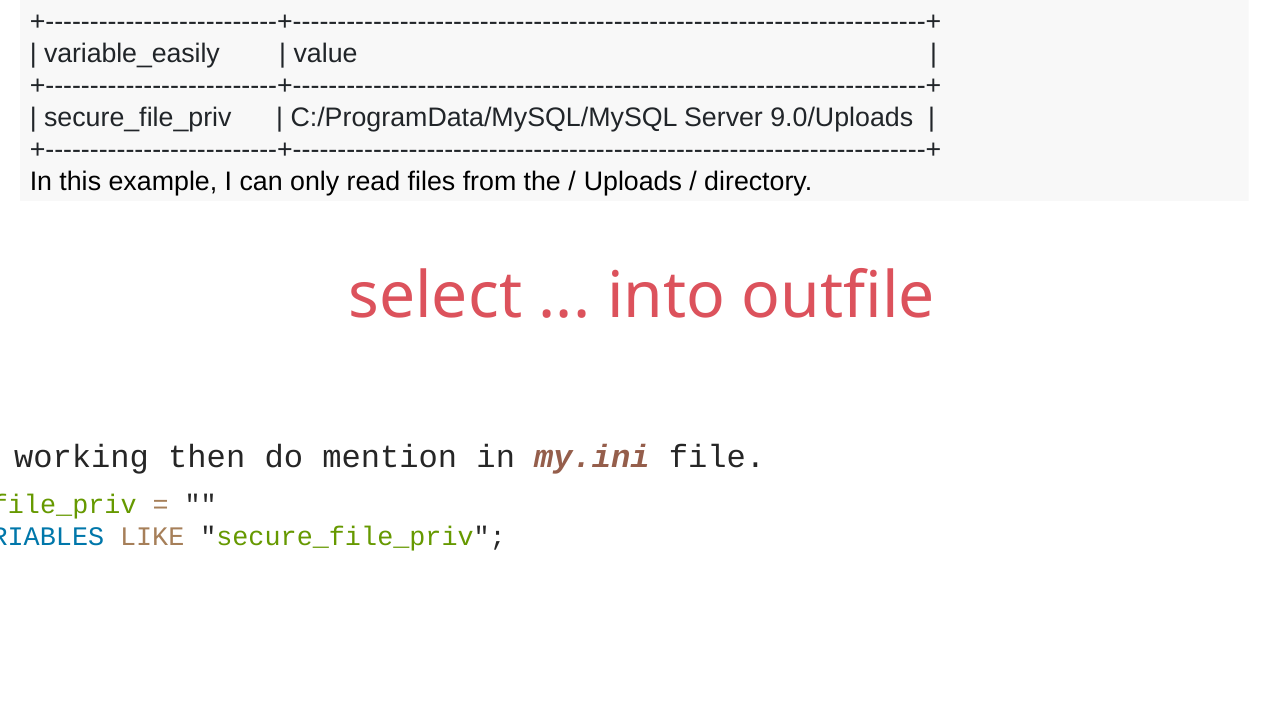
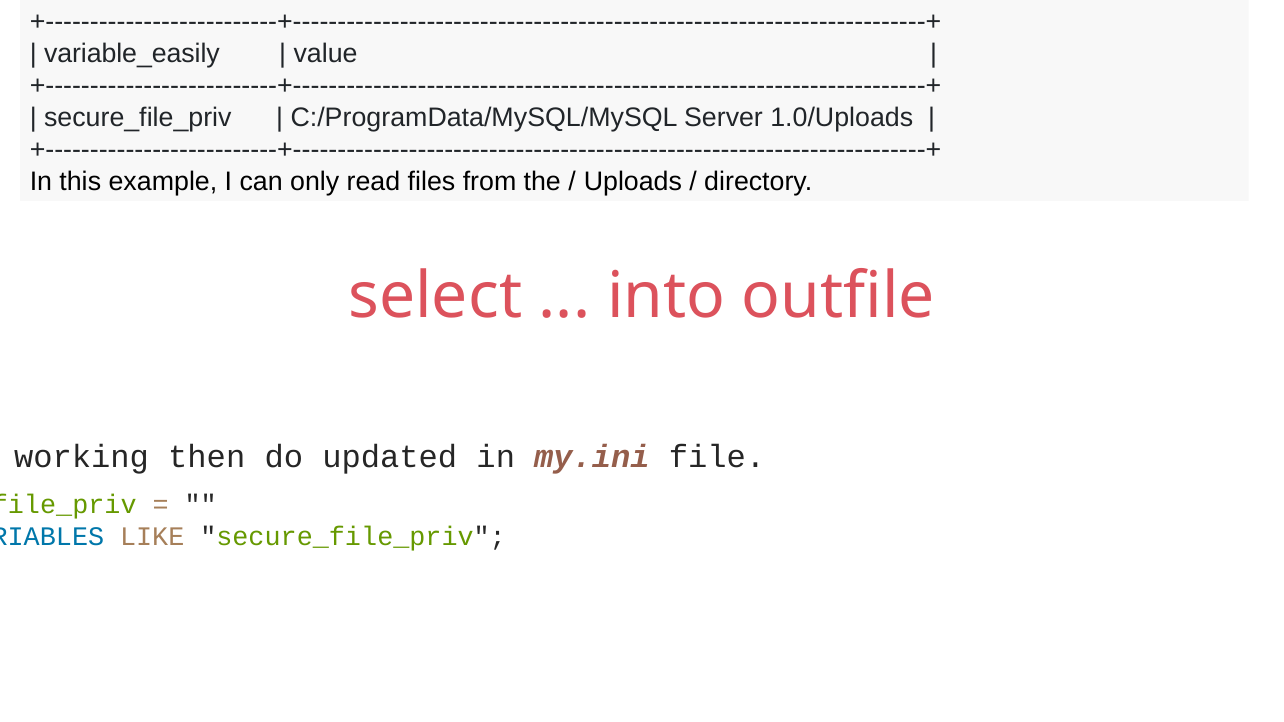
9.0/Uploads: 9.0/Uploads -> 1.0/Uploads
mention: mention -> updated
